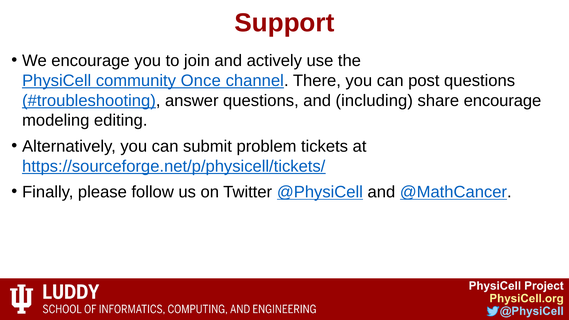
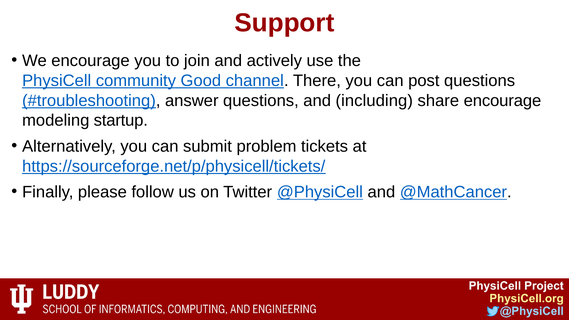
Once: Once -> Good
editing: editing -> startup
